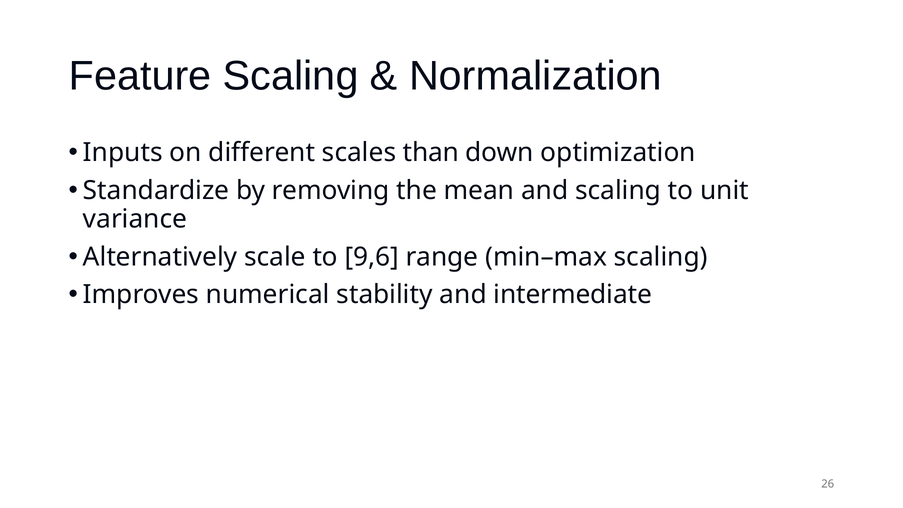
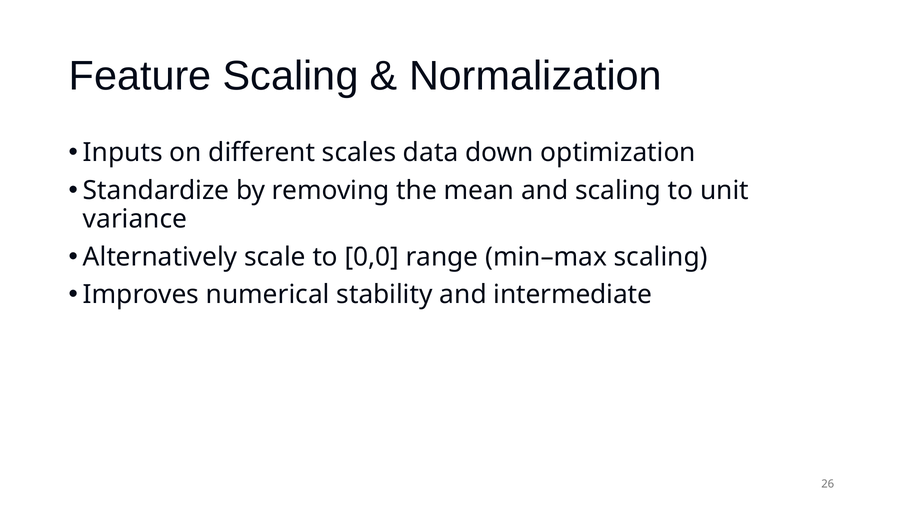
than: than -> data
9,6: 9,6 -> 0,0
